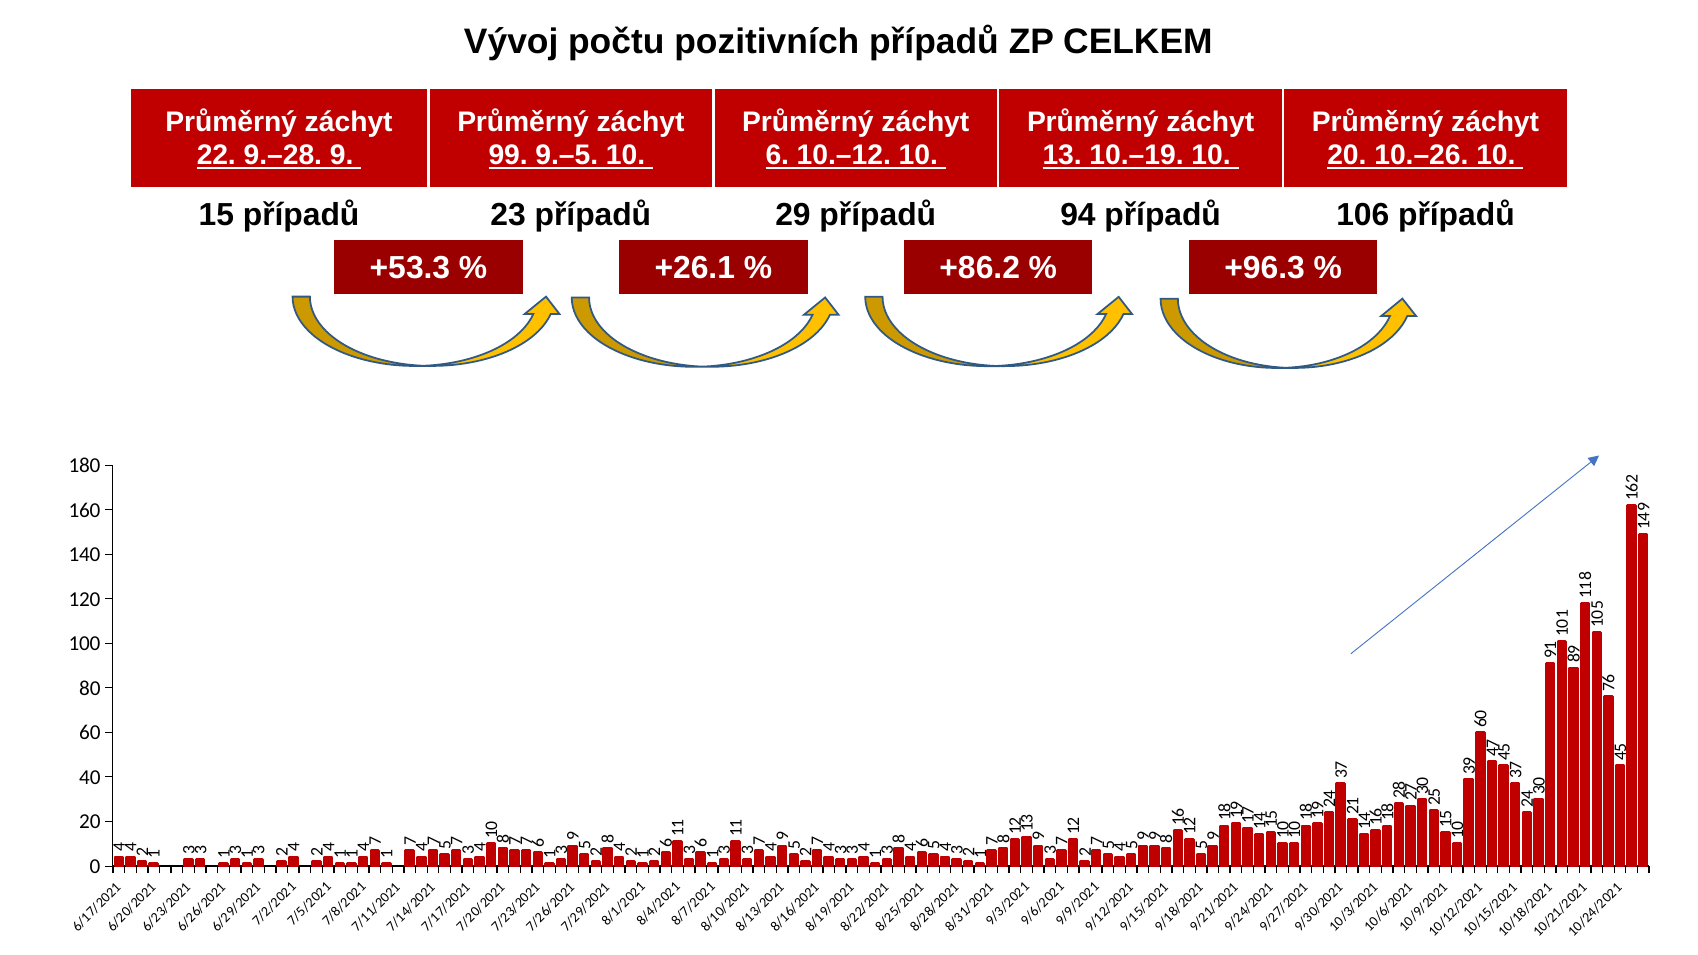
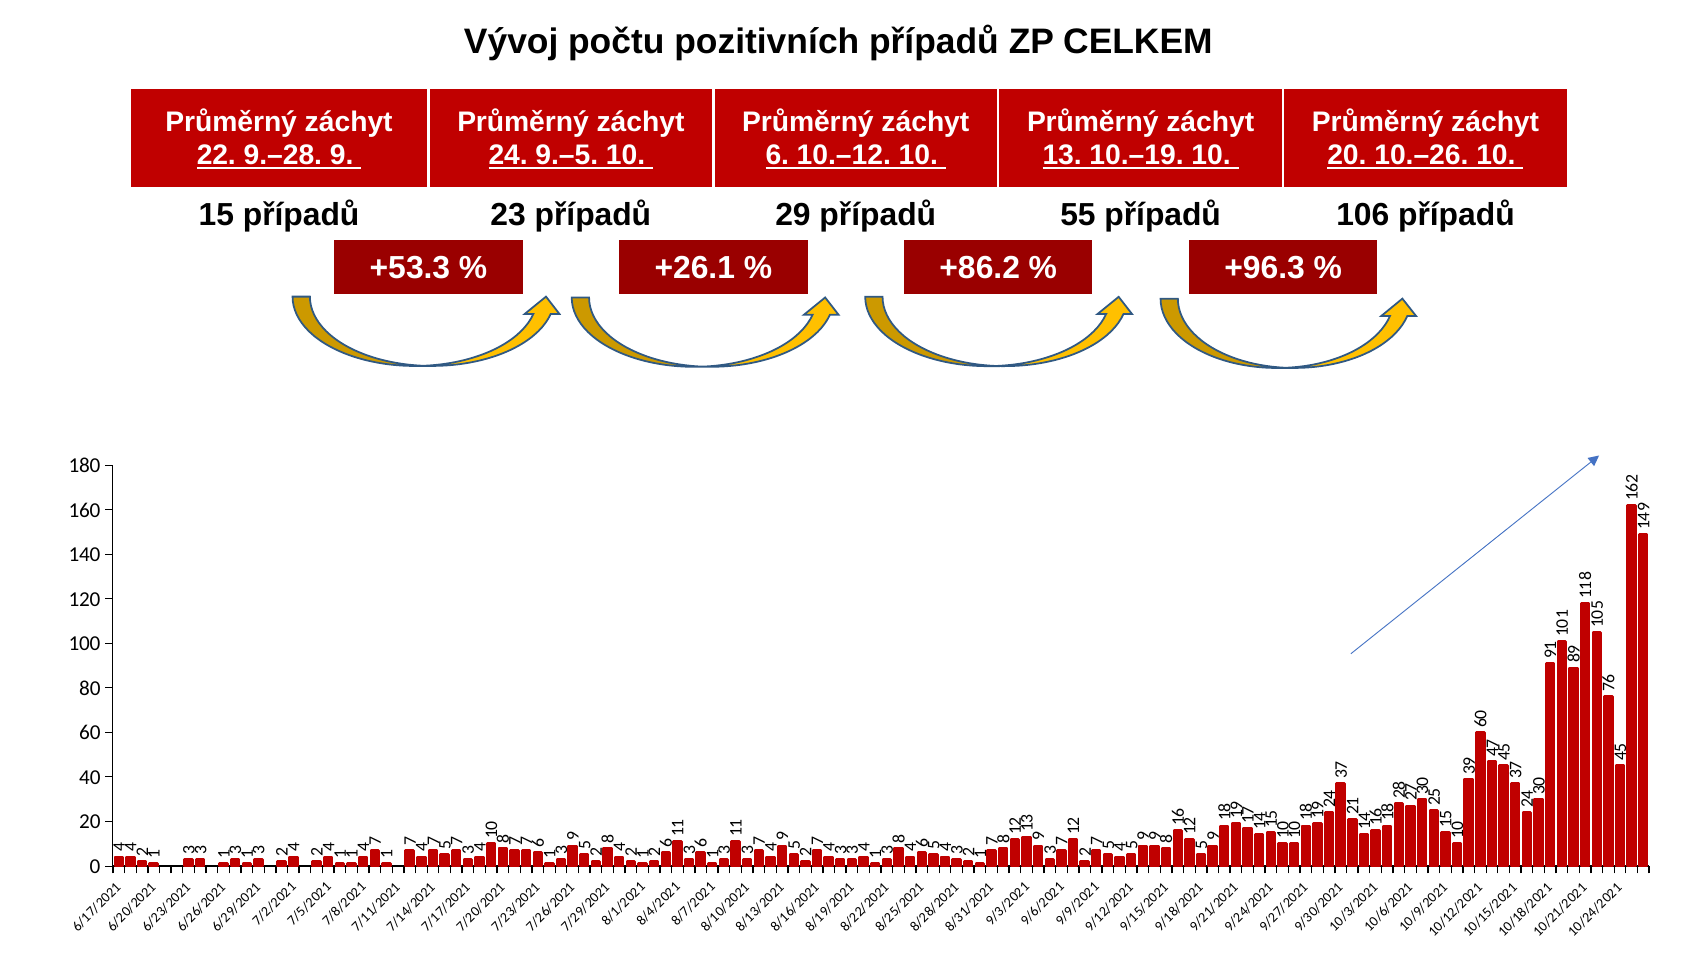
99: 99 -> 24
94: 94 -> 55
